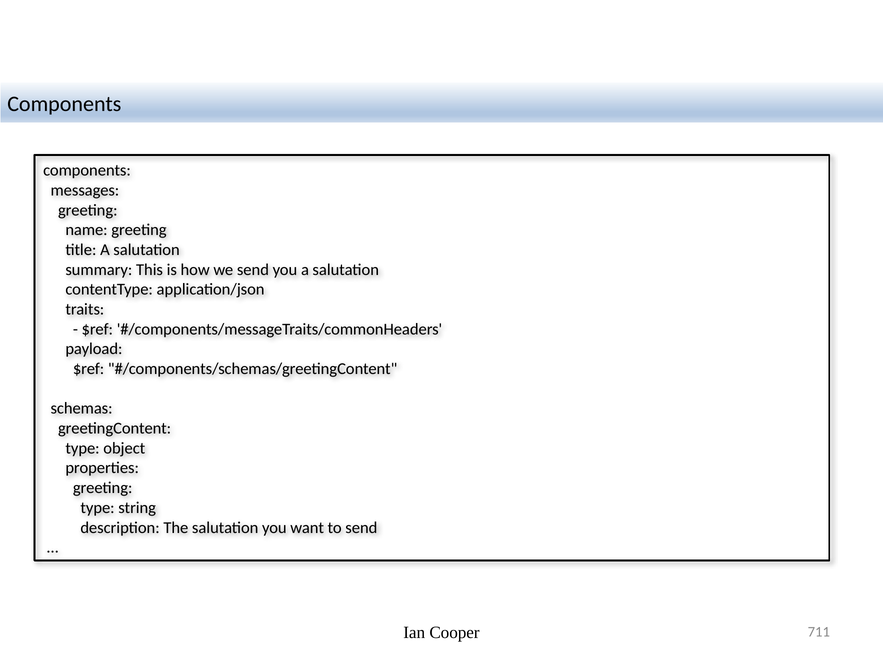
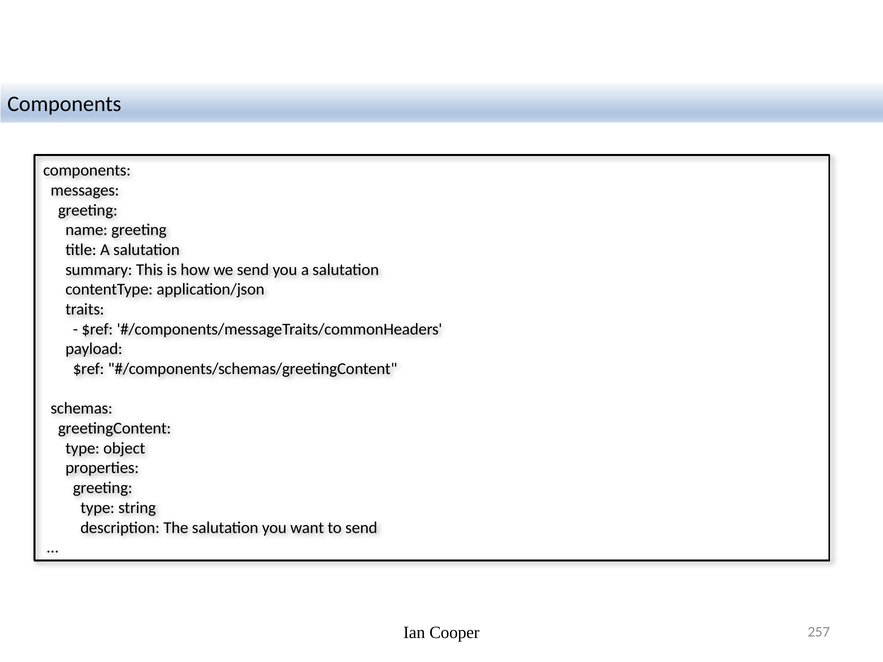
711: 711 -> 257
